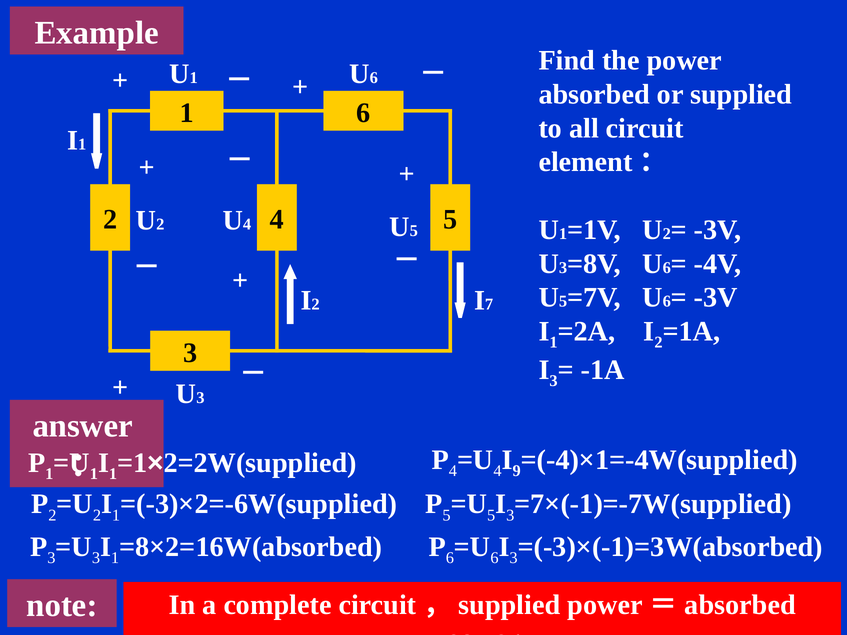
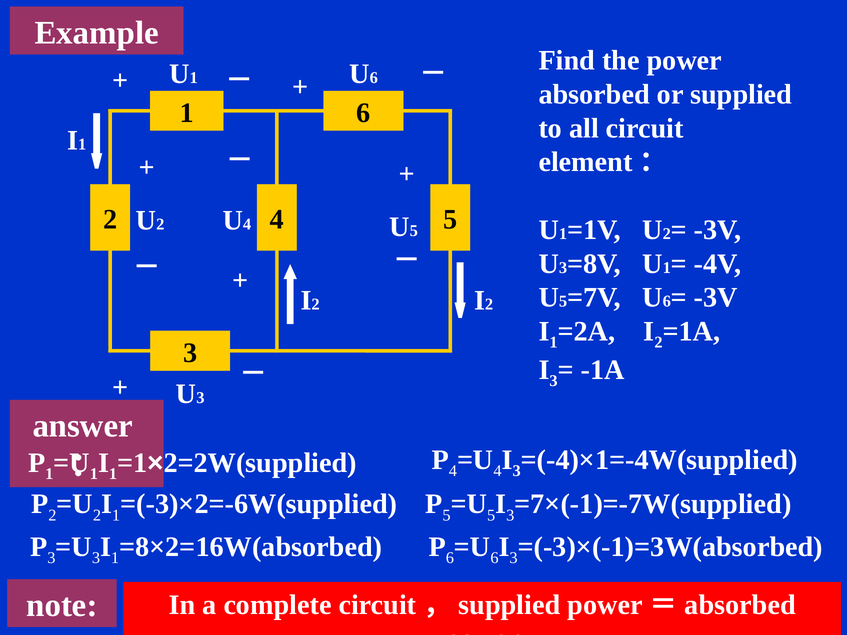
6 at (667, 268): 6 -> 1
7 at (489, 305): 7 -> 2
9 at (517, 471): 9 -> 3
